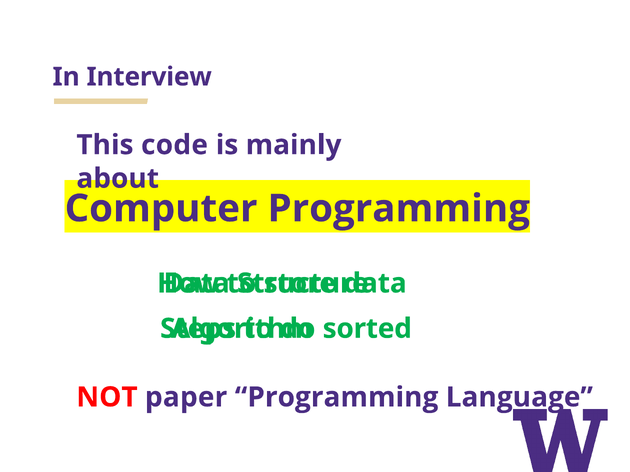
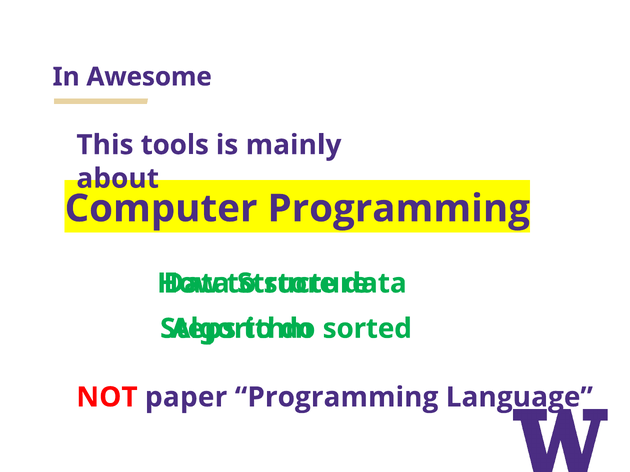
Interview: Interview -> Awesome
code: code -> tools
